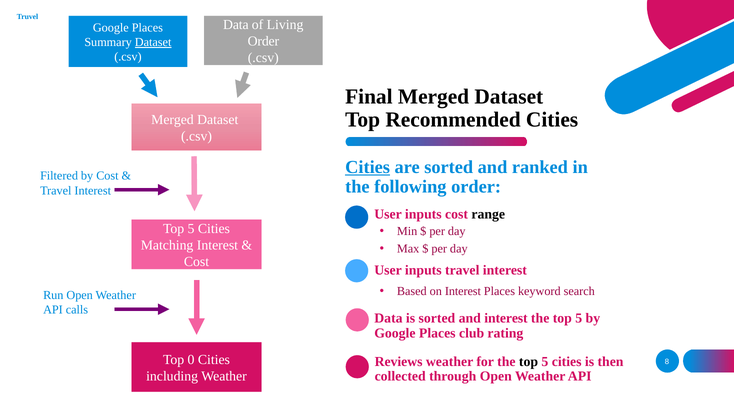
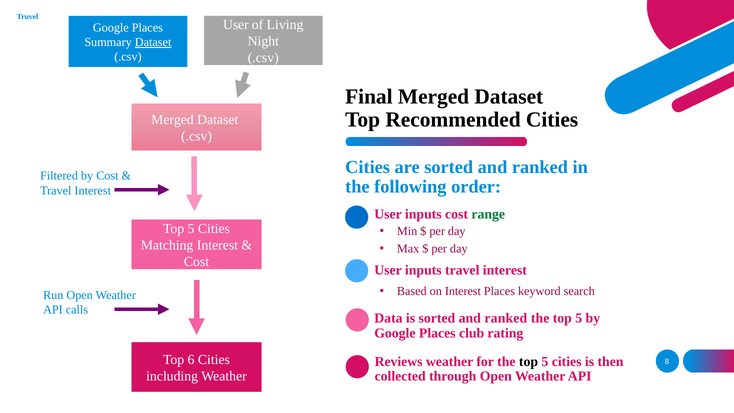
Data at (236, 25): Data -> User
Order at (263, 41): Order -> Night
Cities at (368, 167) underline: present -> none
range colour: black -> green
is sorted and interest: interest -> ranked
0: 0 -> 6
